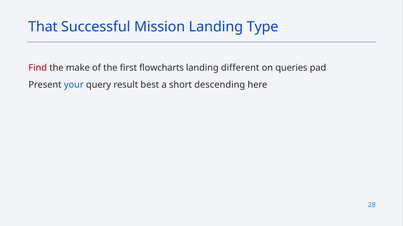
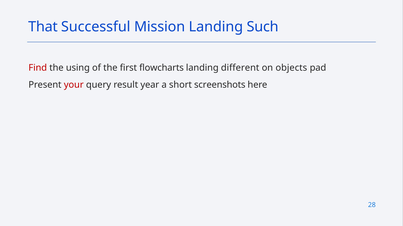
Type: Type -> Such
make: make -> using
queries: queries -> objects
your colour: blue -> red
best: best -> year
descending: descending -> screenshots
